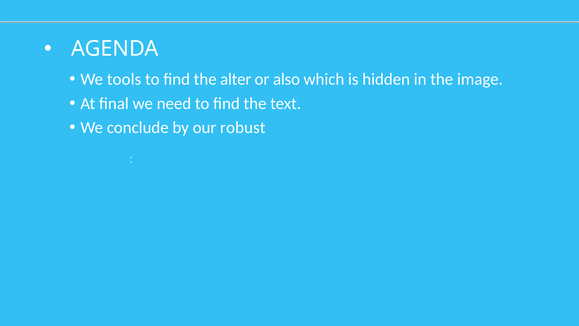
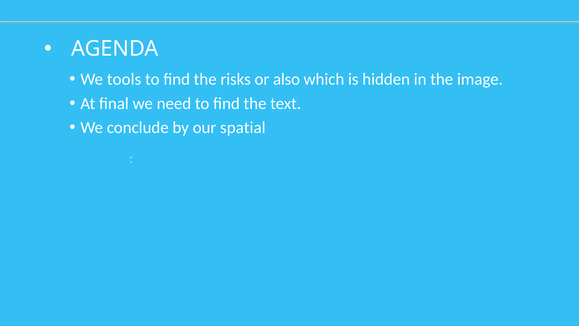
alter: alter -> risks
robust: robust -> spatial
